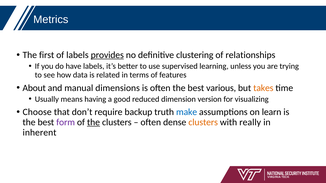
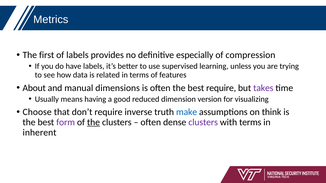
provides underline: present -> none
clustering: clustering -> especially
relationships: relationships -> compression
best various: various -> require
takes colour: orange -> purple
backup: backup -> inverse
learn: learn -> think
clusters at (203, 123) colour: orange -> purple
with really: really -> terms
